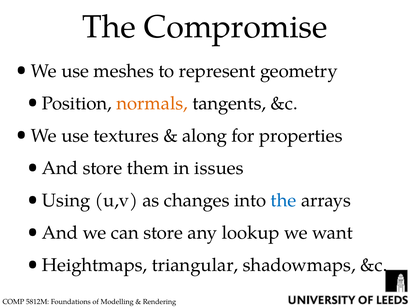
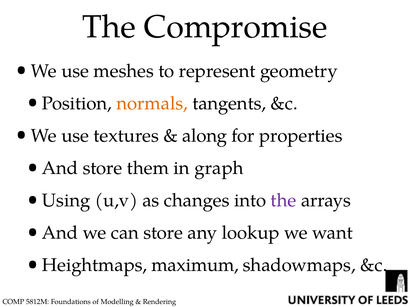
issues: issues -> graph
the at (284, 201) colour: blue -> purple
triangular: triangular -> maximum
